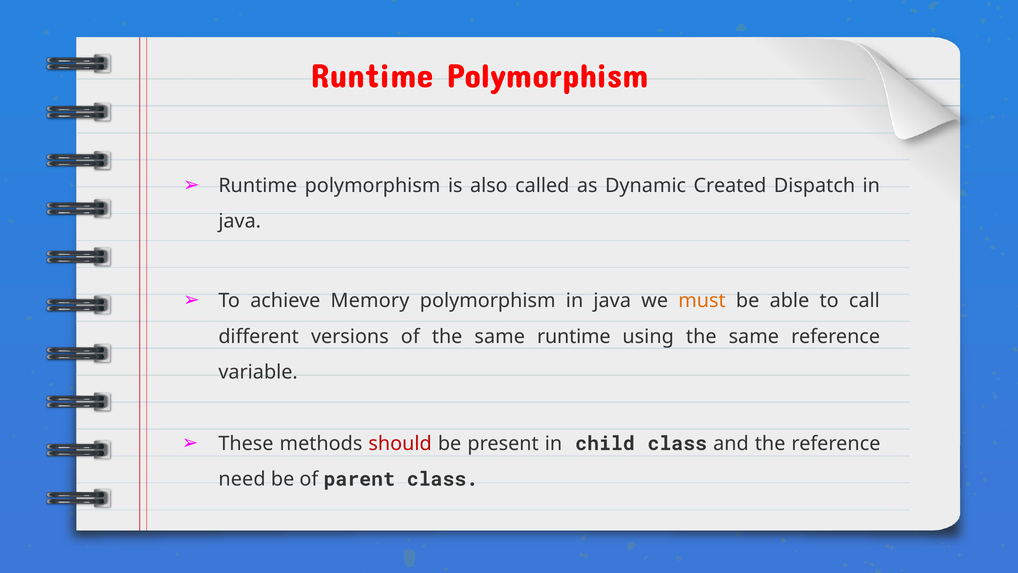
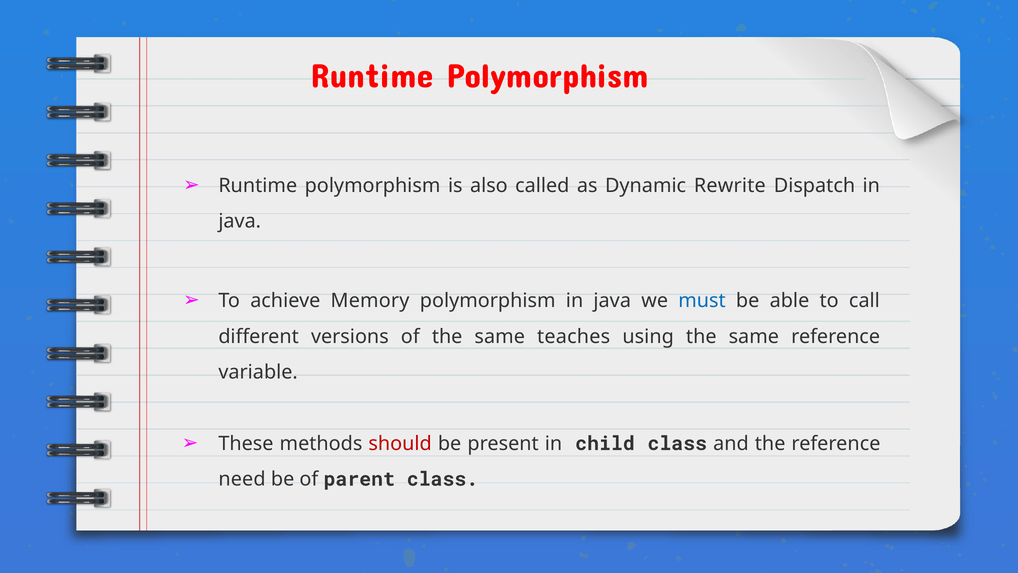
Created: Created -> Rewrite
must colour: orange -> blue
same runtime: runtime -> teaches
